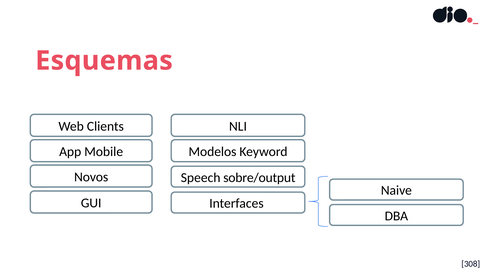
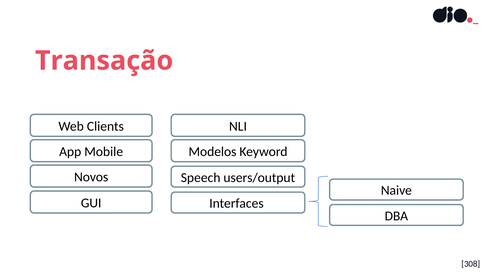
Esquemas: Esquemas -> Transação
sobre/output: sobre/output -> users/output
